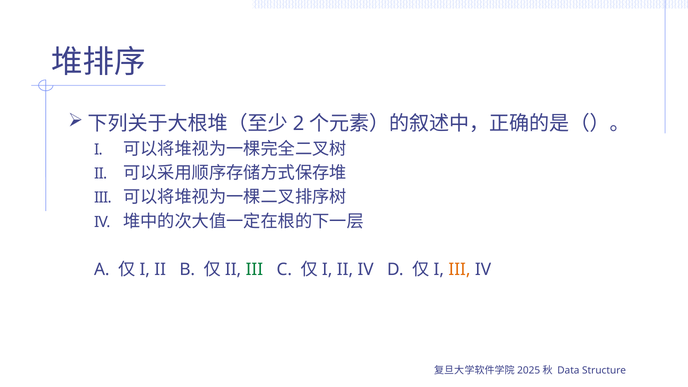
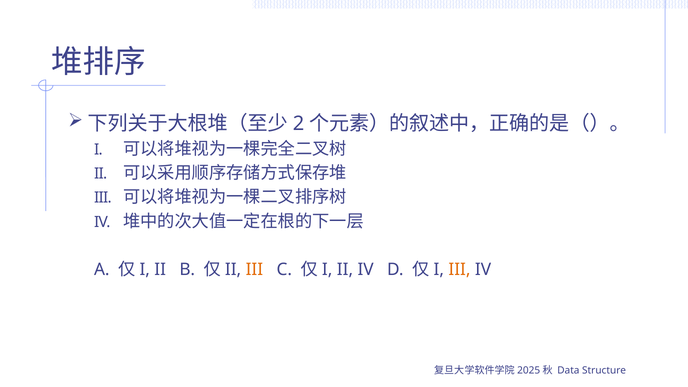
III at (254, 270) colour: green -> orange
